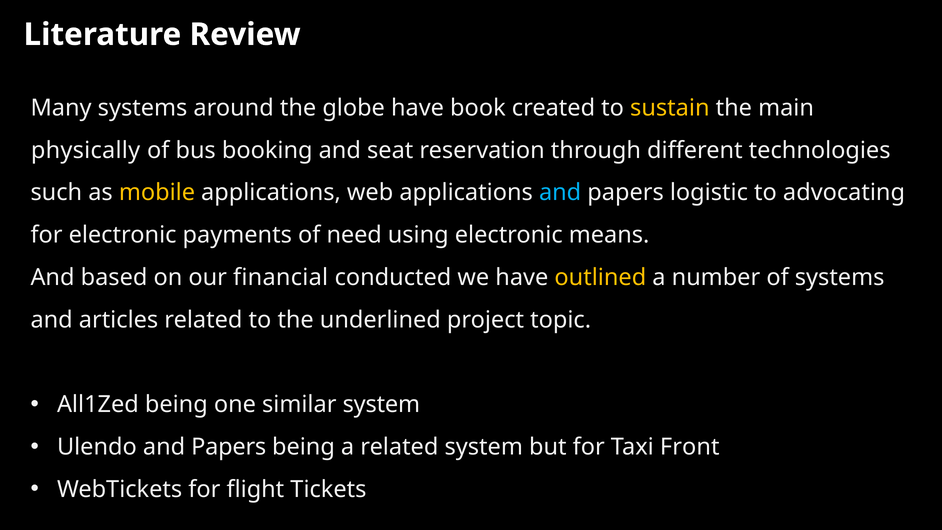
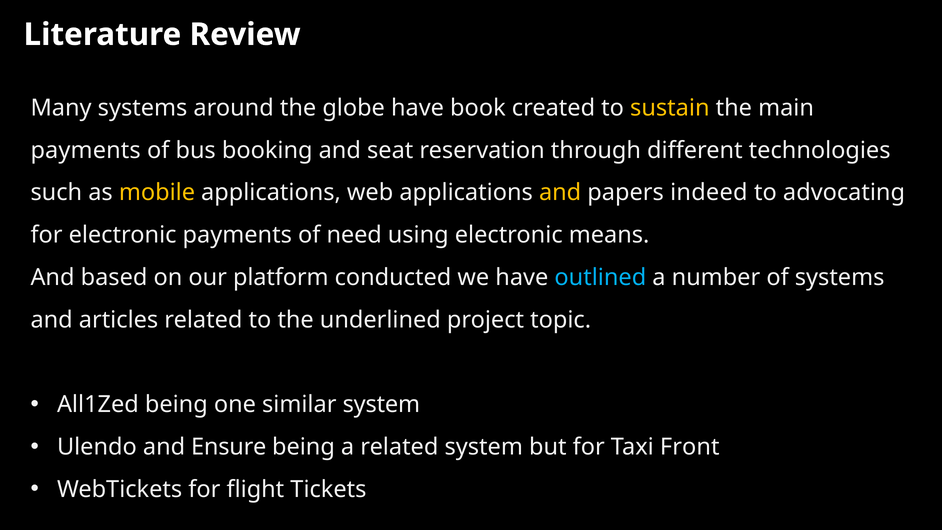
physically at (86, 150): physically -> payments
and at (560, 193) colour: light blue -> yellow
logistic: logistic -> indeed
financial: financial -> platform
outlined colour: yellow -> light blue
Ulendo and Papers: Papers -> Ensure
